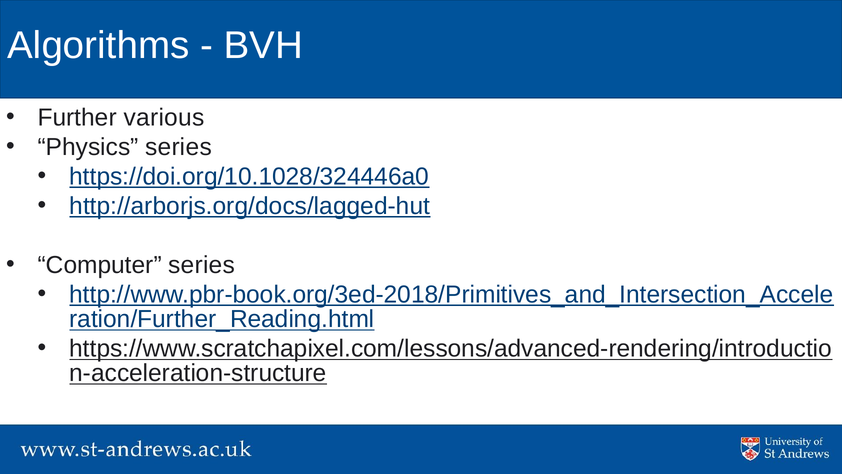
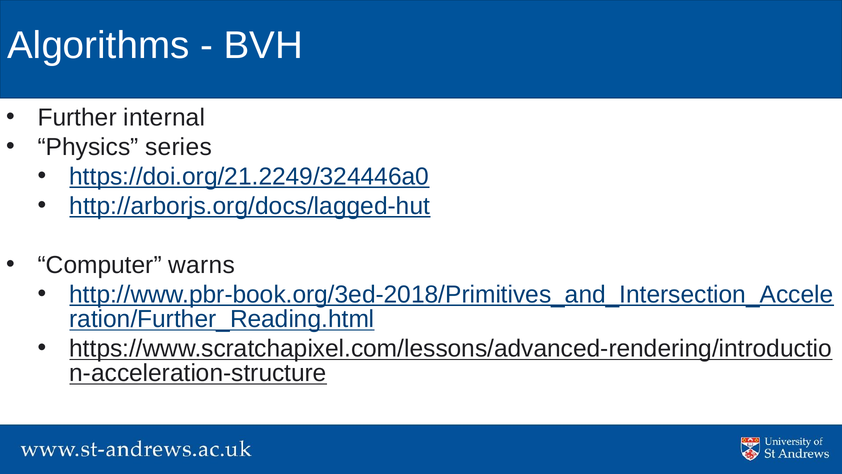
various: various -> internal
https://doi.org/10.1028/324446a0: https://doi.org/10.1028/324446a0 -> https://doi.org/21.2249/324446a0
Computer series: series -> warns
